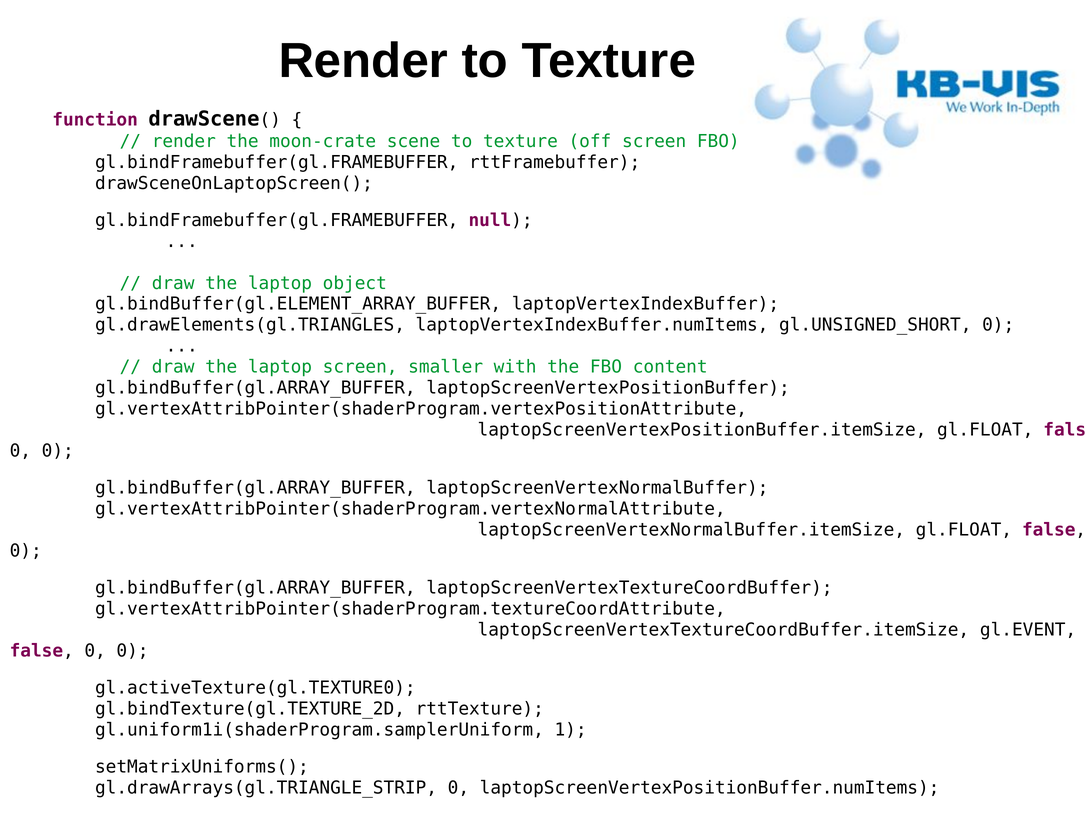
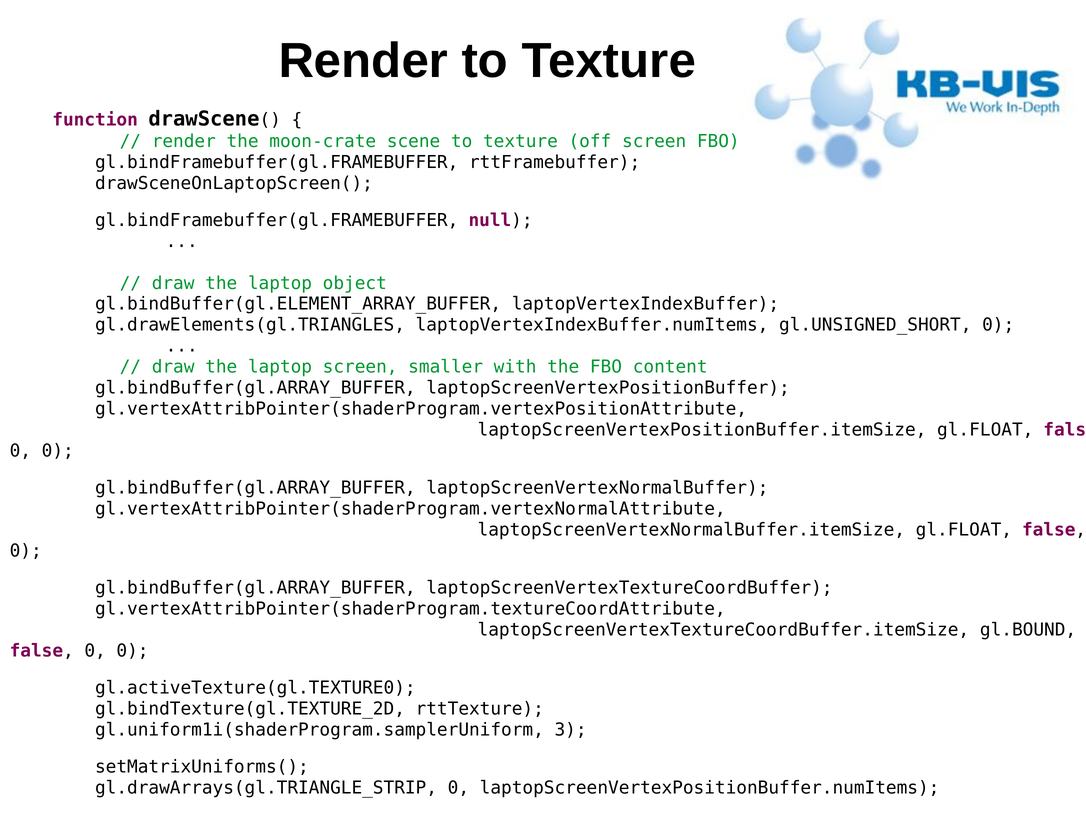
gl.EVENT: gl.EVENT -> gl.BOUND
1: 1 -> 3
